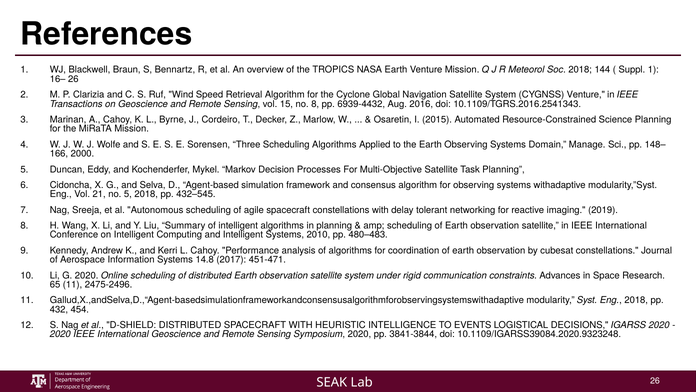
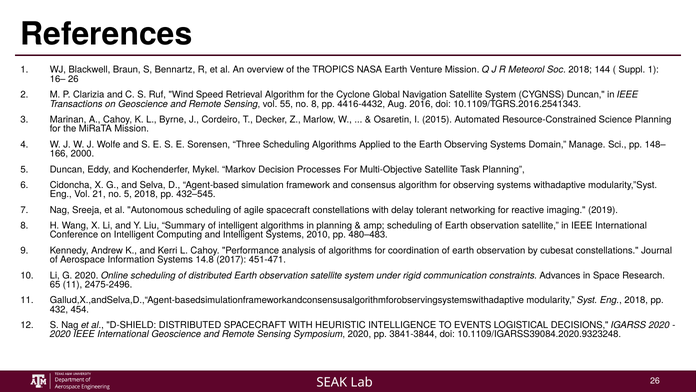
CYGNSS Venture: Venture -> Duncan
15: 15 -> 55
6939-4432: 6939-4432 -> 4416-4432
